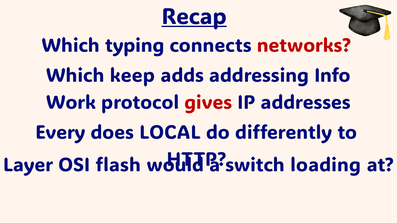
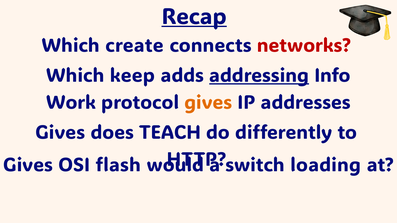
typing: typing -> create
addressing underline: none -> present
gives at (208, 103) colour: red -> orange
Every at (60, 133): Every -> Gives
LOCAL: LOCAL -> TEACH
Layer at (28, 165): Layer -> Gives
